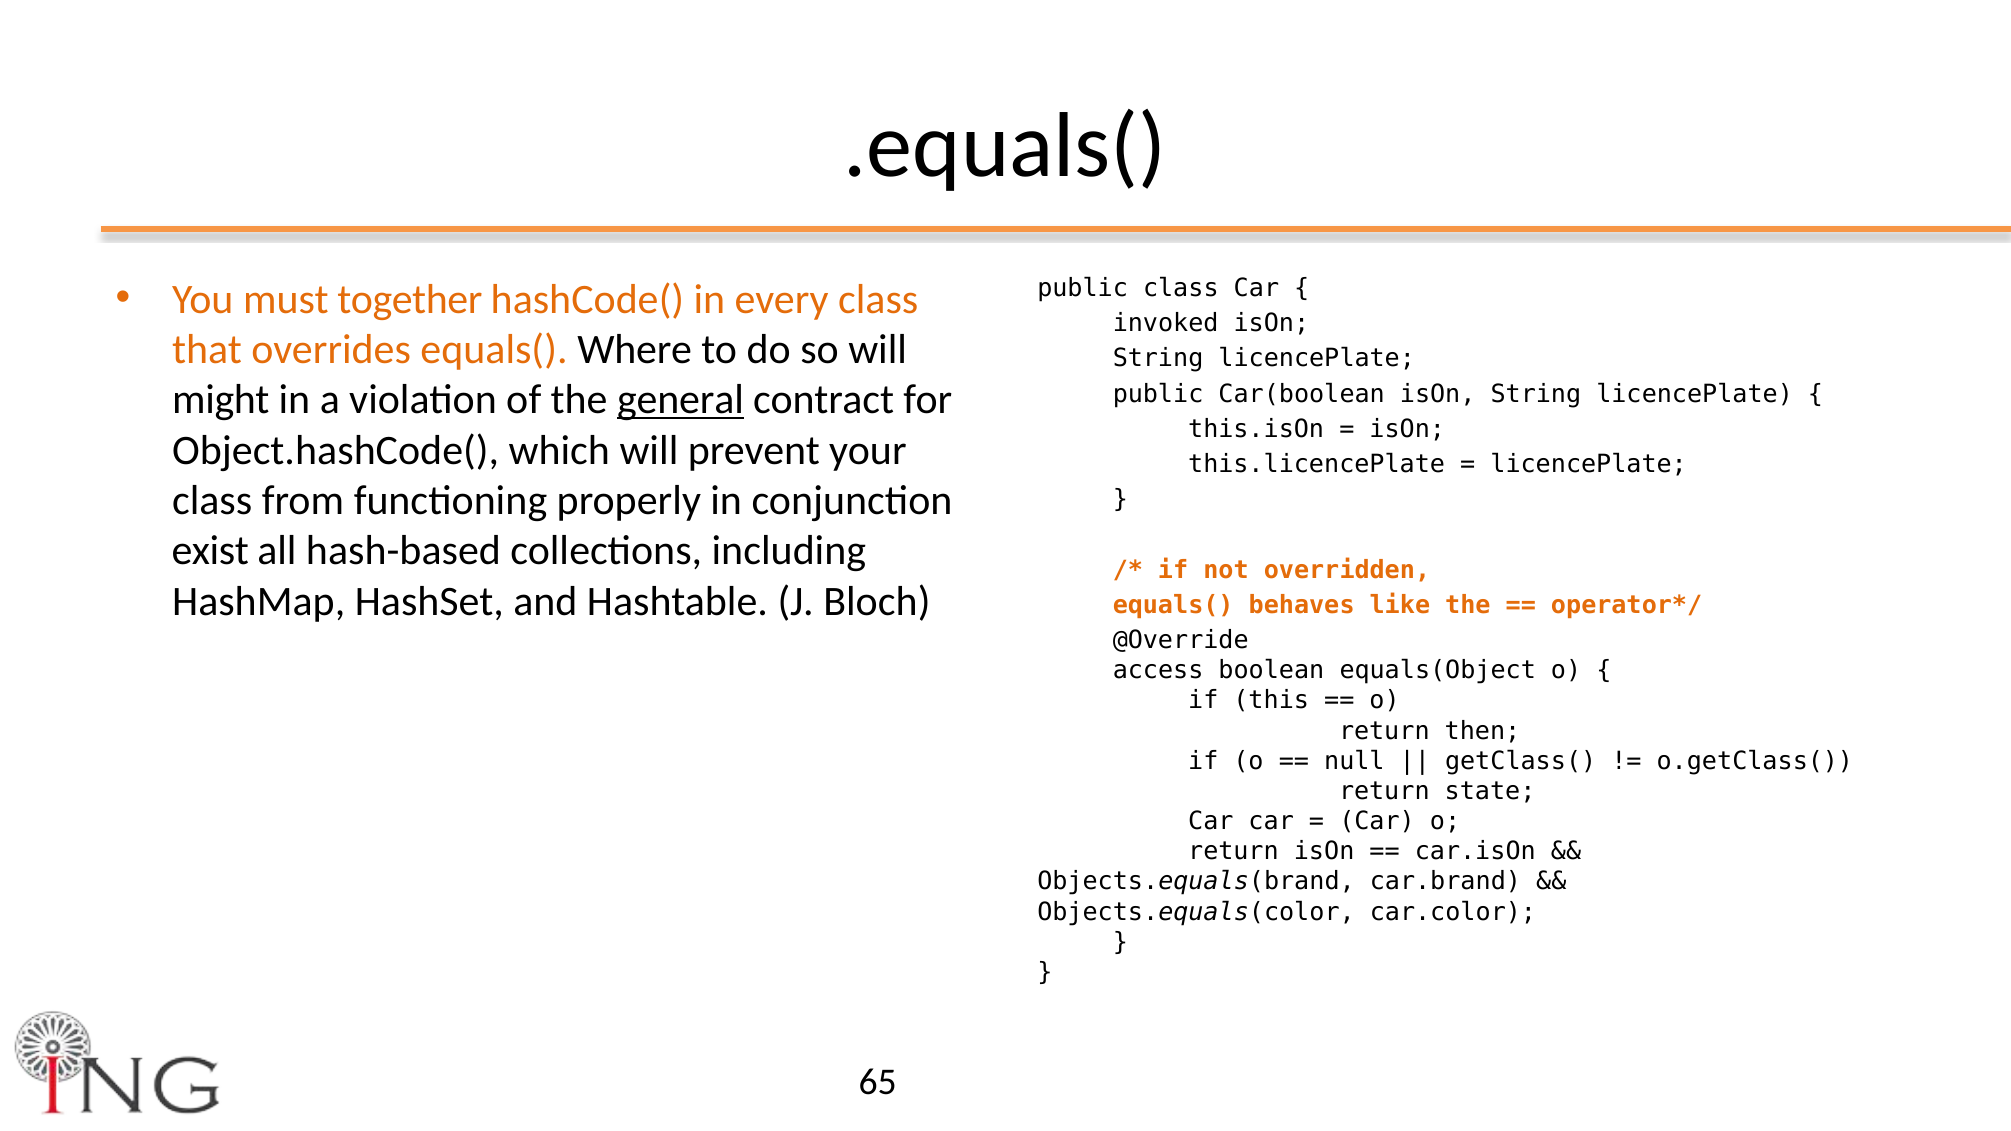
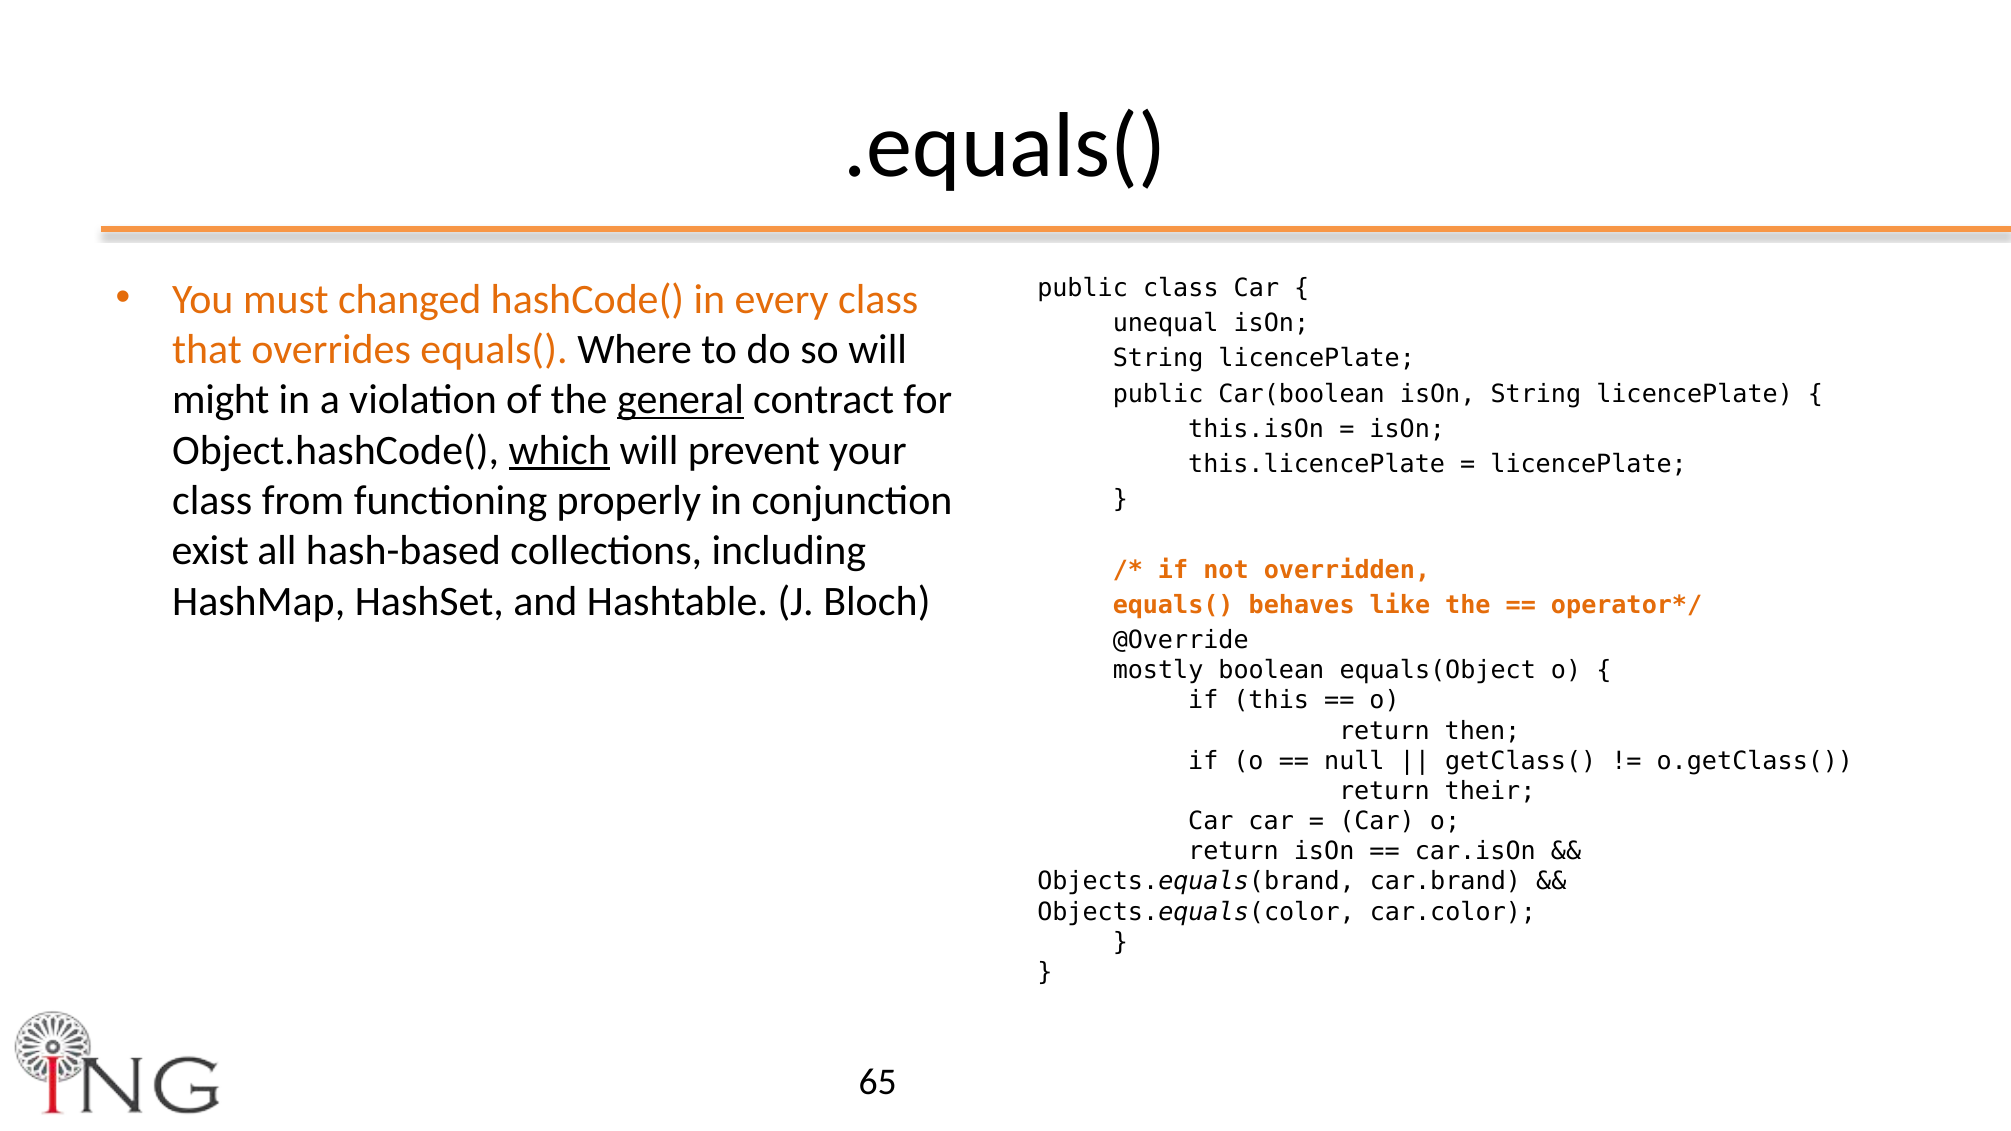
together: together -> changed
invoked: invoked -> unequal
which underline: none -> present
access: access -> mostly
state: state -> their
